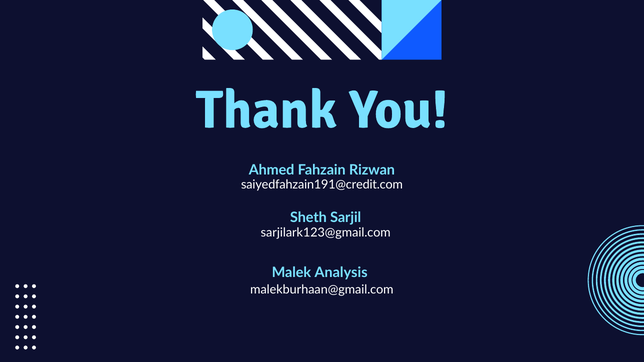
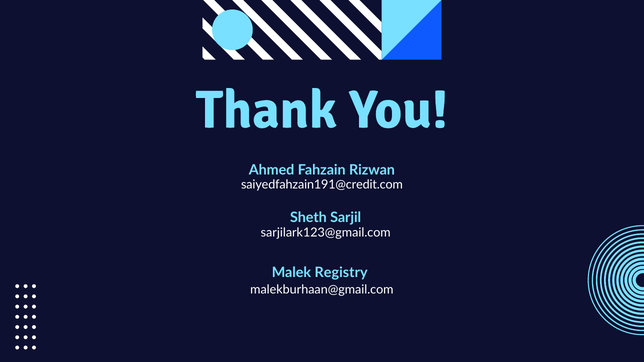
Analysis: Analysis -> Registry
